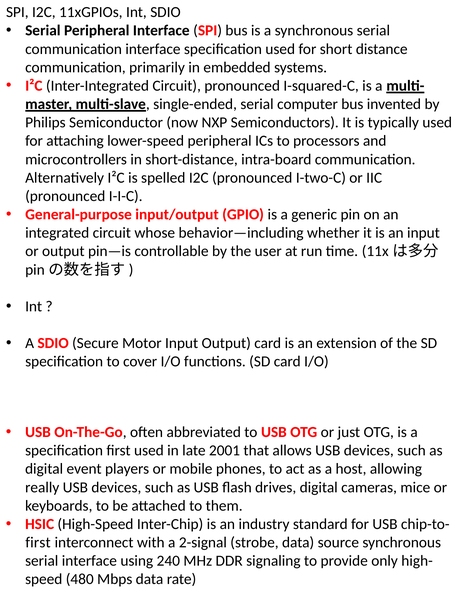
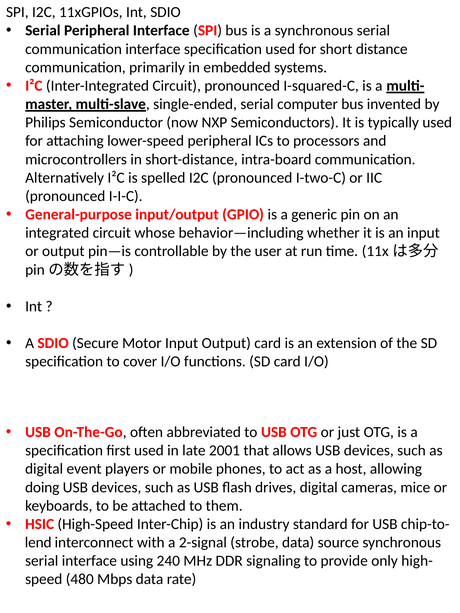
really: really -> doing
first at (38, 543): first -> lend
